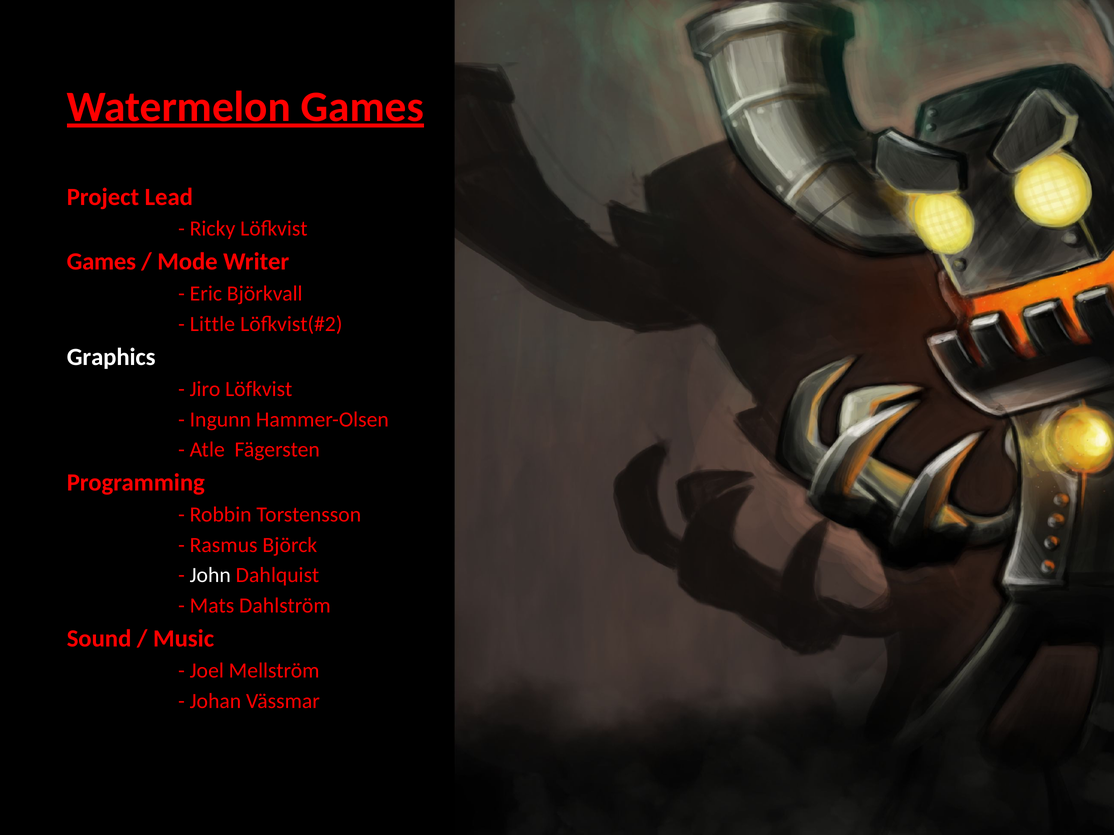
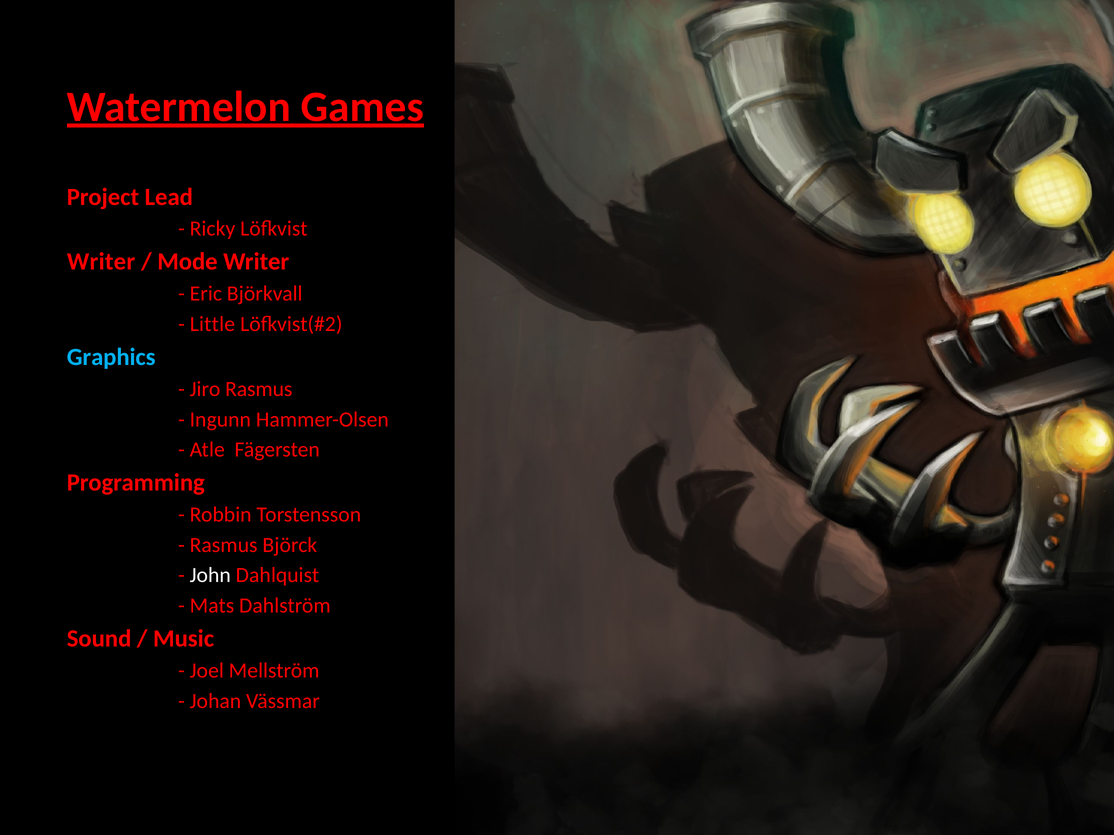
Games at (101, 262): Games -> Writer
Graphics colour: white -> light blue
Jiro Löfkvist: Löfkvist -> Rasmus
